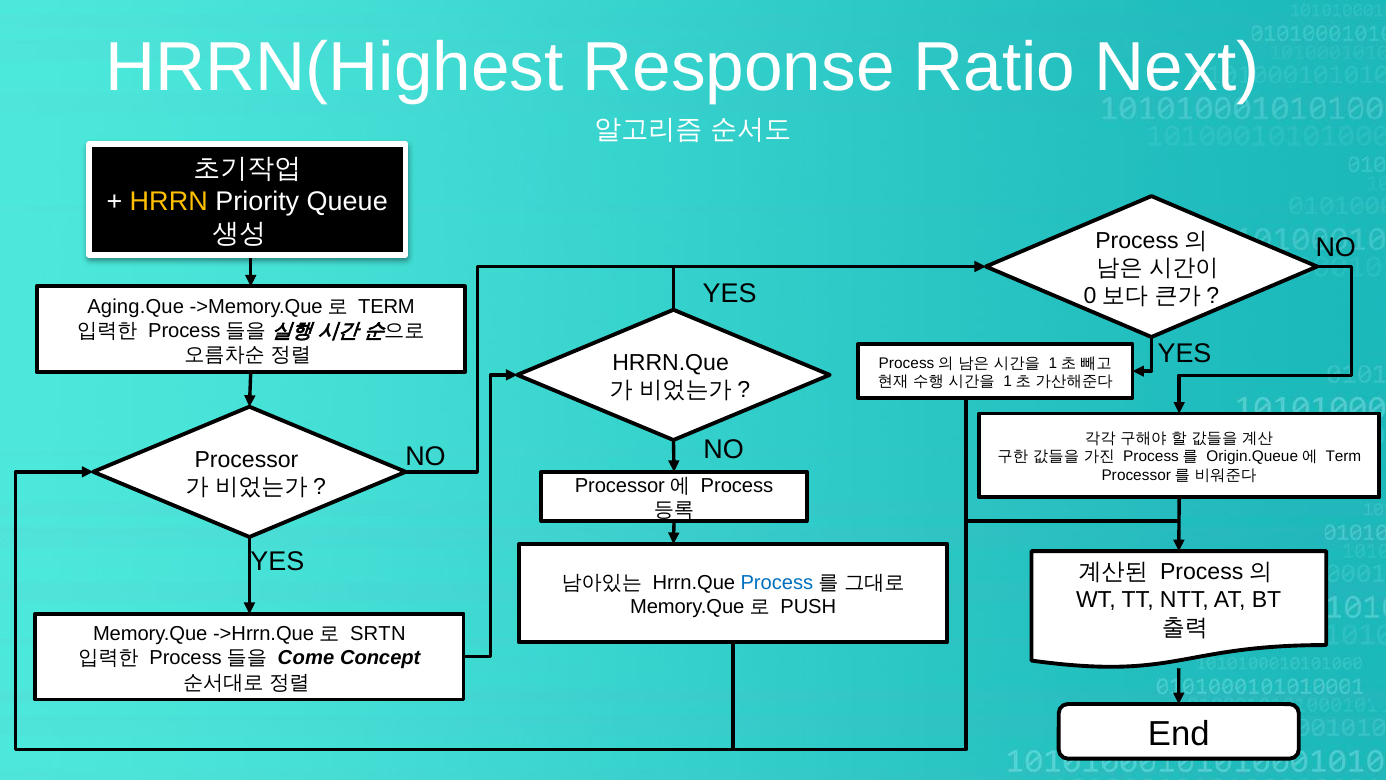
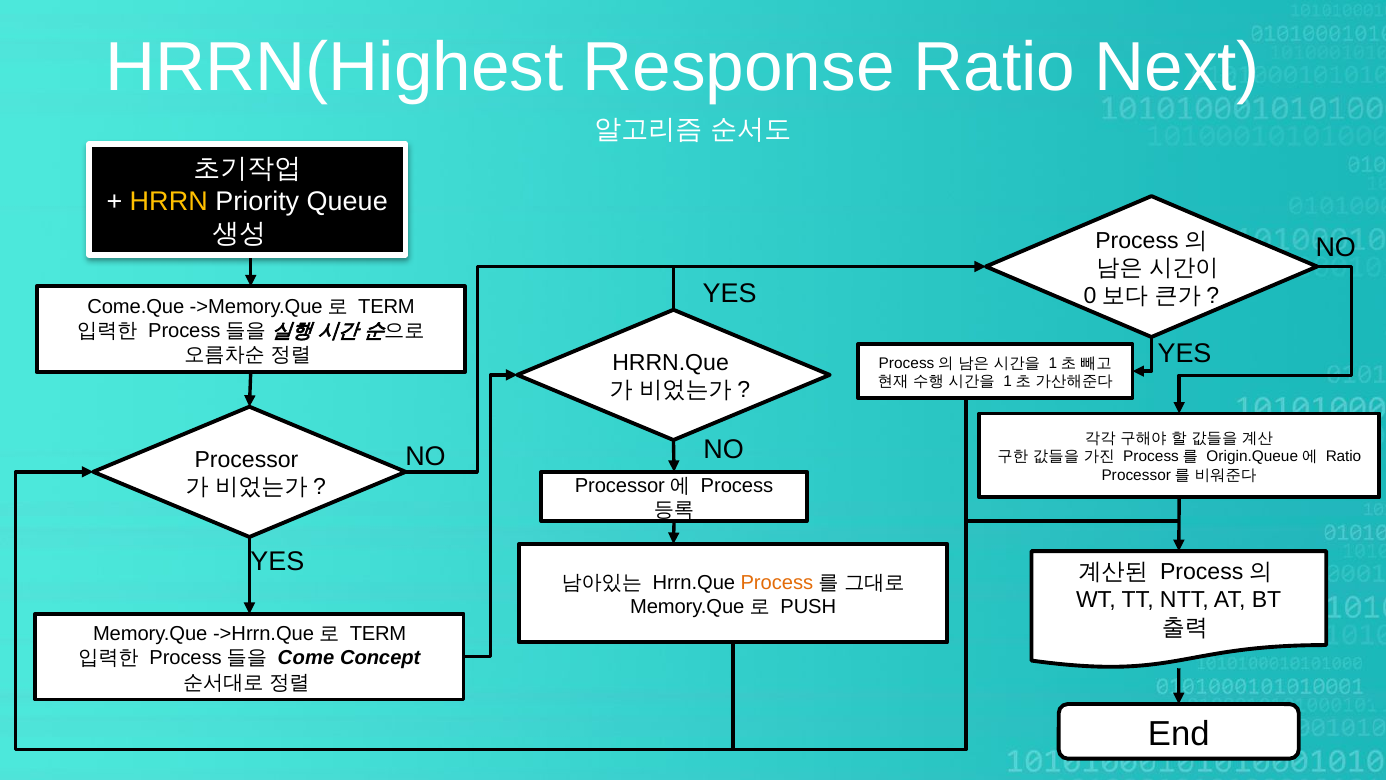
Aging.Que: Aging.Que -> Come.Que
Term at (1343, 456): Term -> Ratio
Process at (777, 582) colour: blue -> orange
SRTN at (378, 634): SRTN -> TERM
